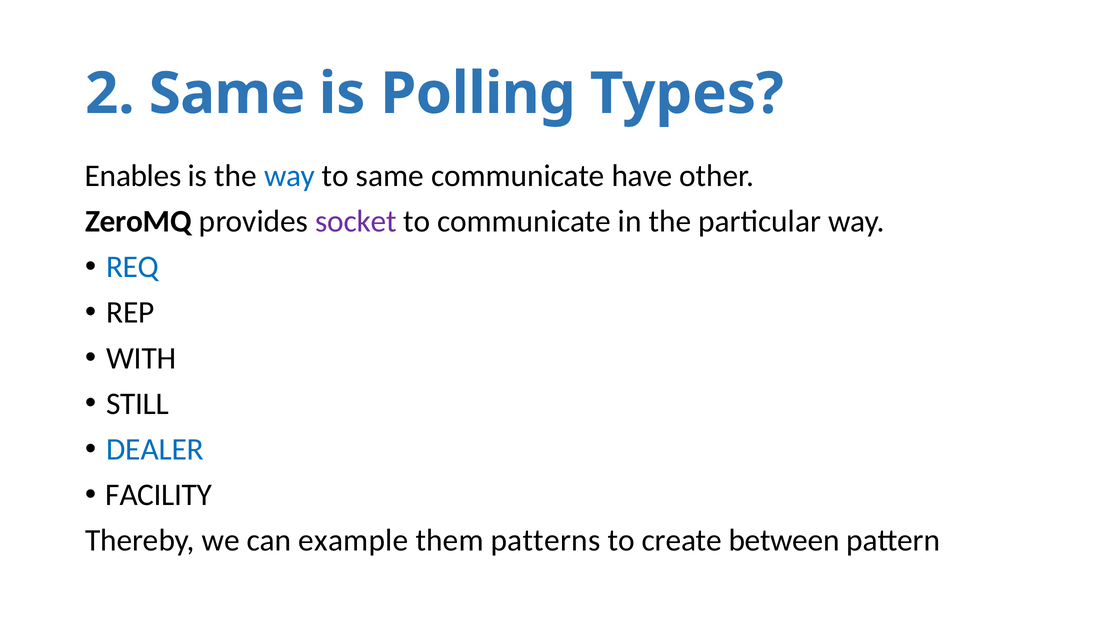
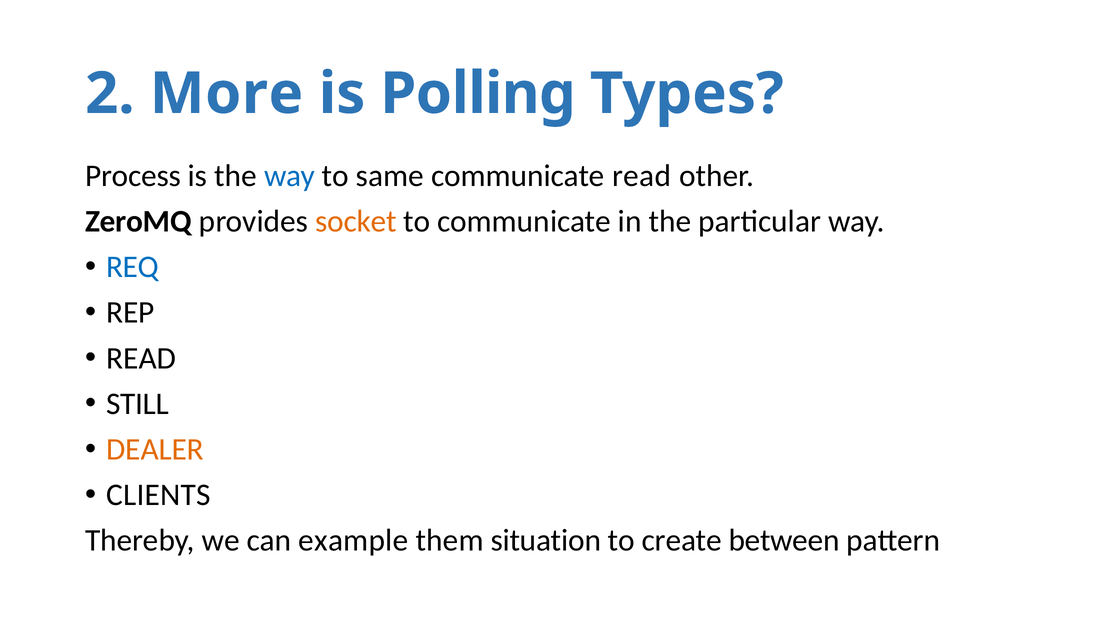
2 Same: Same -> More
Enables: Enables -> Process
communicate have: have -> read
socket colour: purple -> orange
WITH at (141, 358): WITH -> READ
DEALER colour: blue -> orange
FACILITY: FACILITY -> CLIENTS
patterns: patterns -> situation
